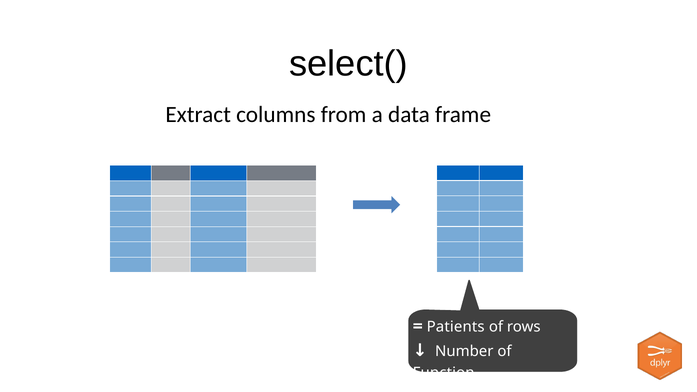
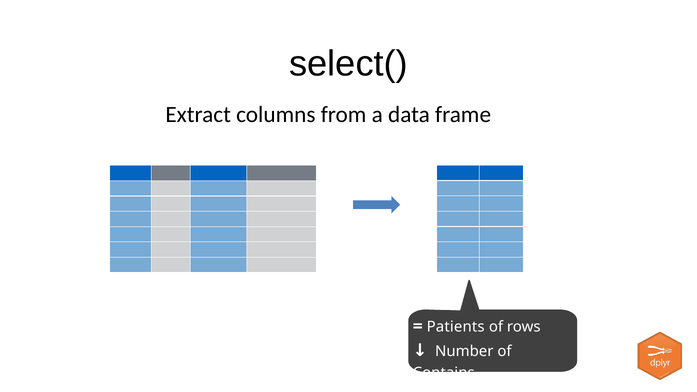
Function: Function -> Contains
